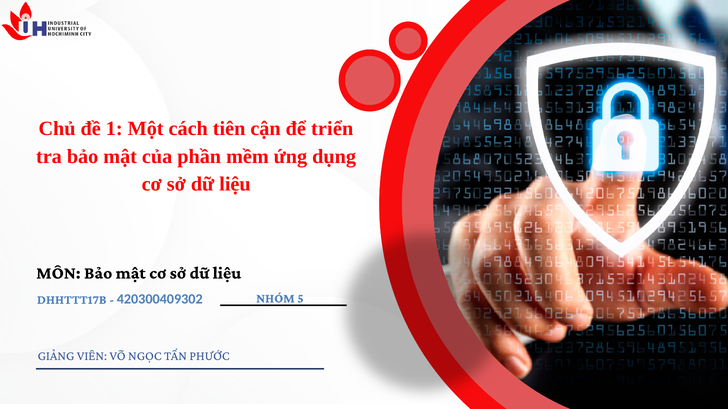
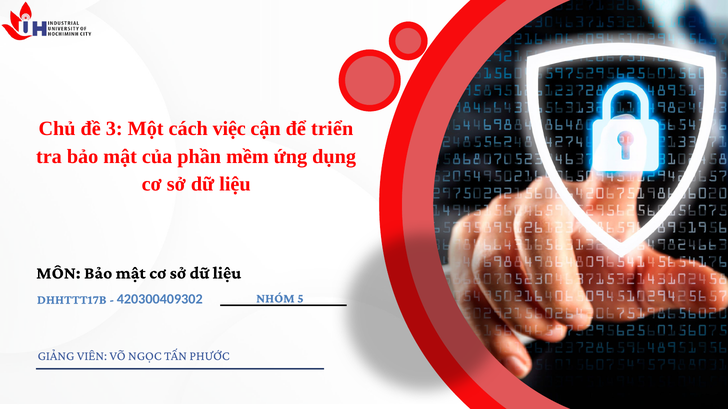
1: 1 -> 3
tiên: tiên -> việc
